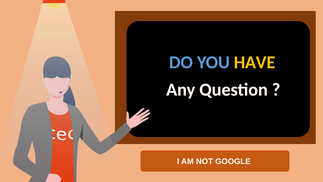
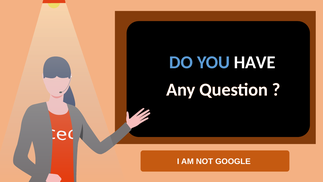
HAVE colour: yellow -> white
